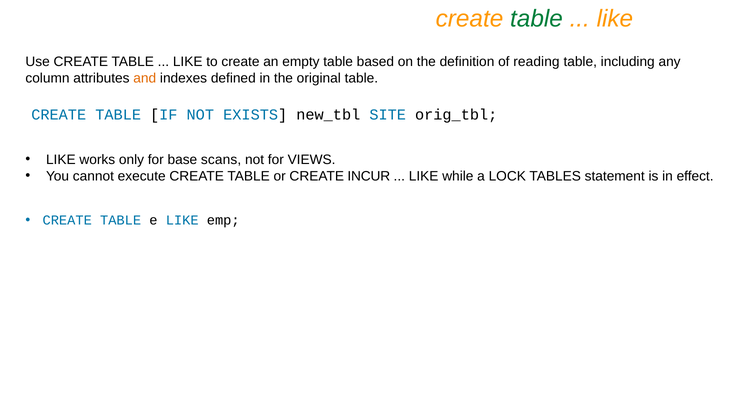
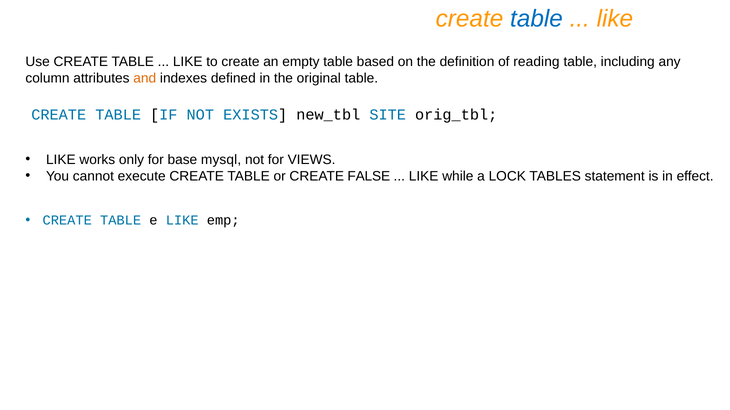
table at (536, 19) colour: green -> blue
scans: scans -> mysql
INCUR: INCUR -> FALSE
